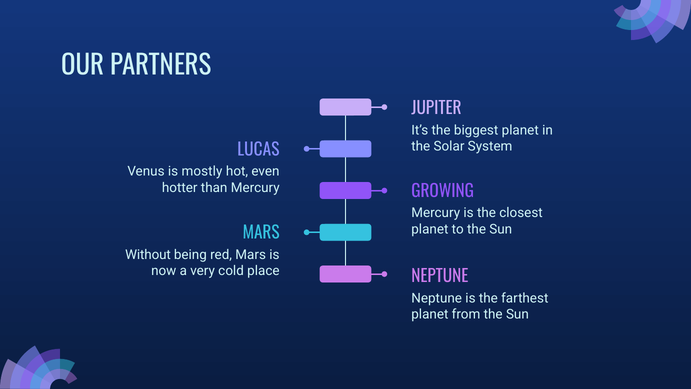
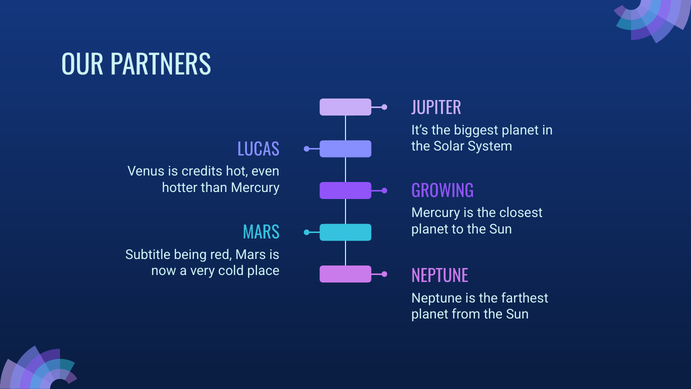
mostly: mostly -> credits
Without: Without -> Subtitle
